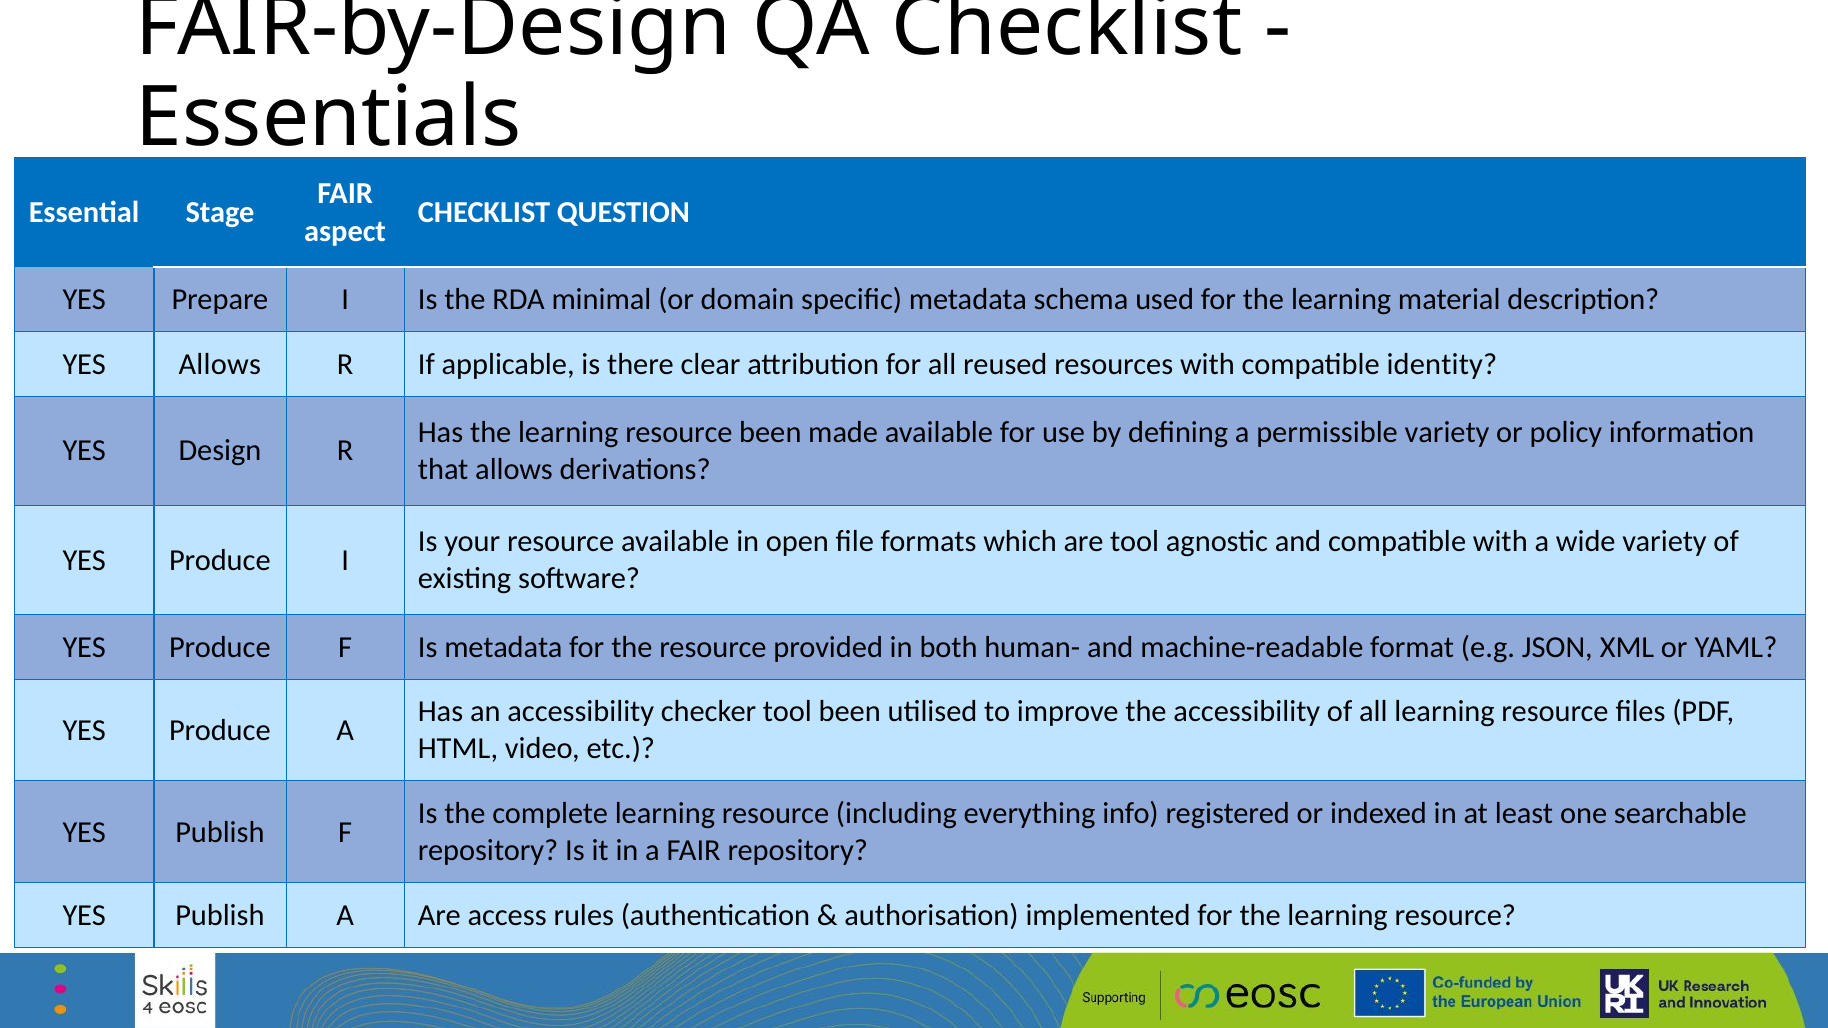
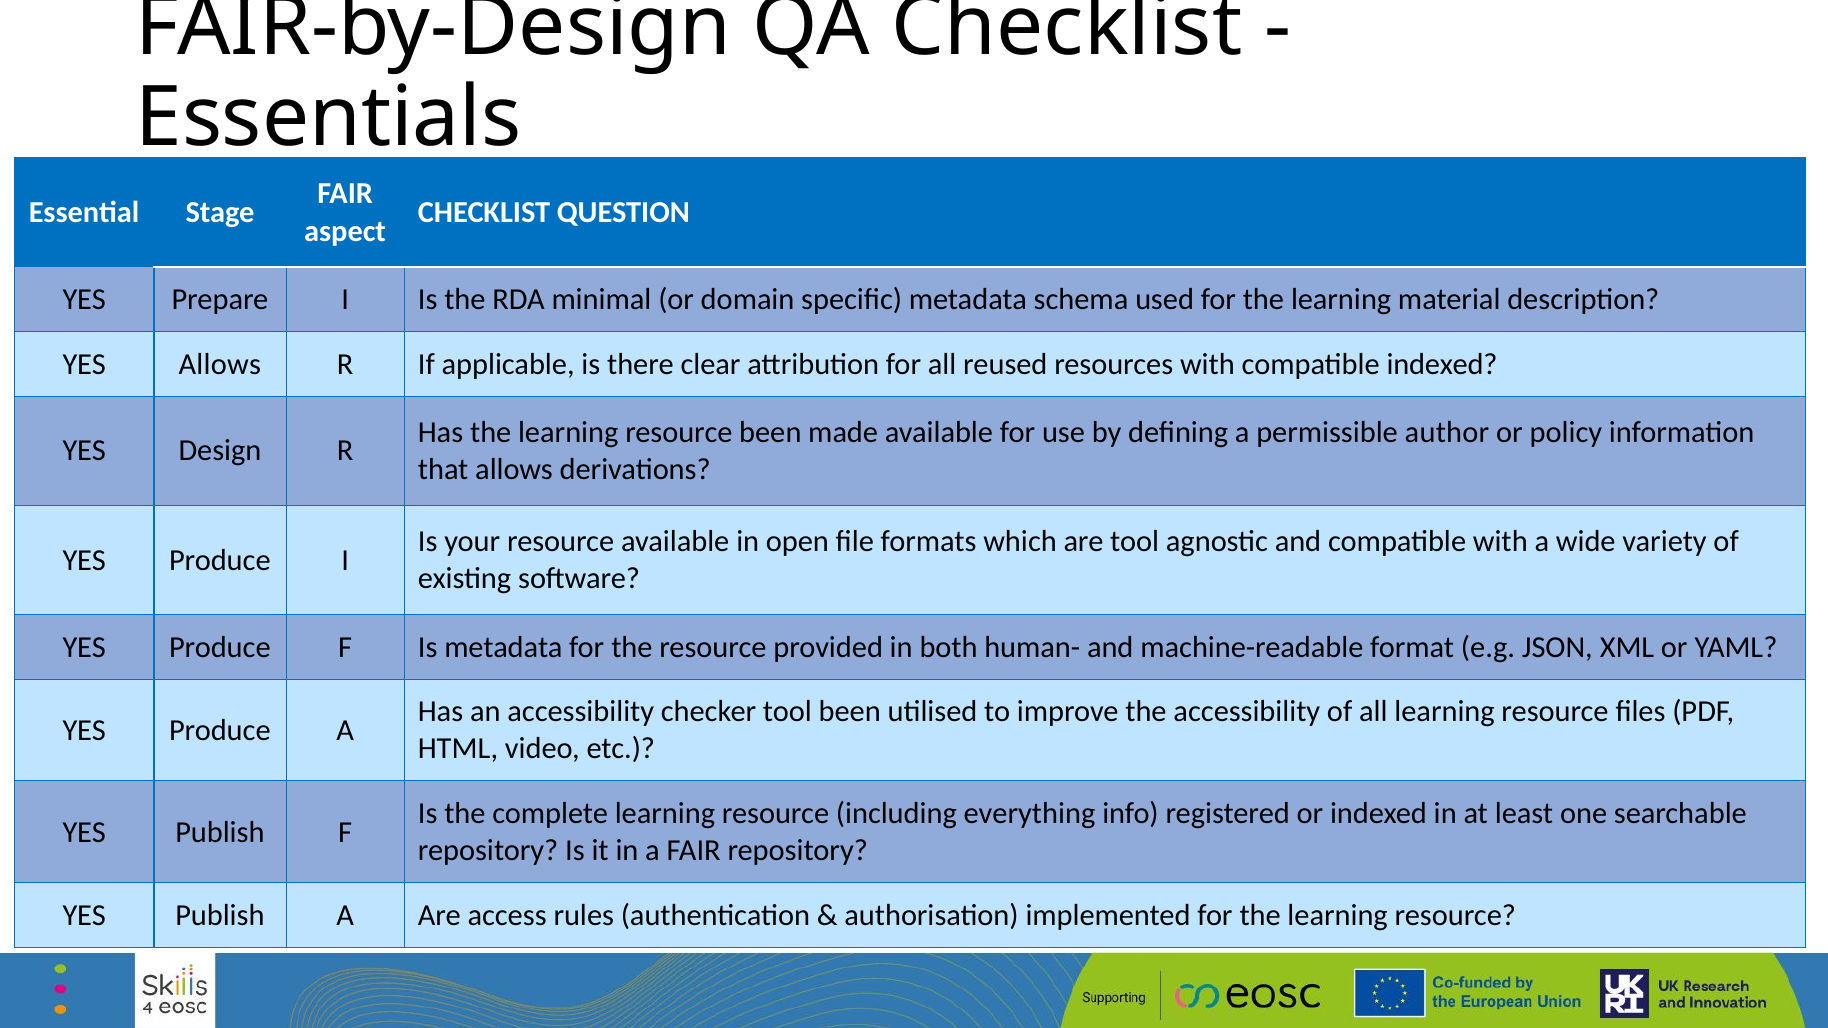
compatible identity: identity -> indexed
permissible variety: variety -> author
